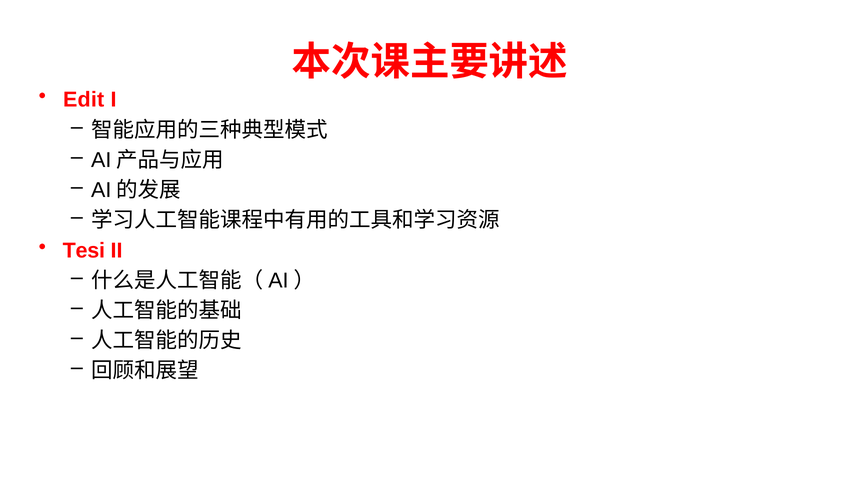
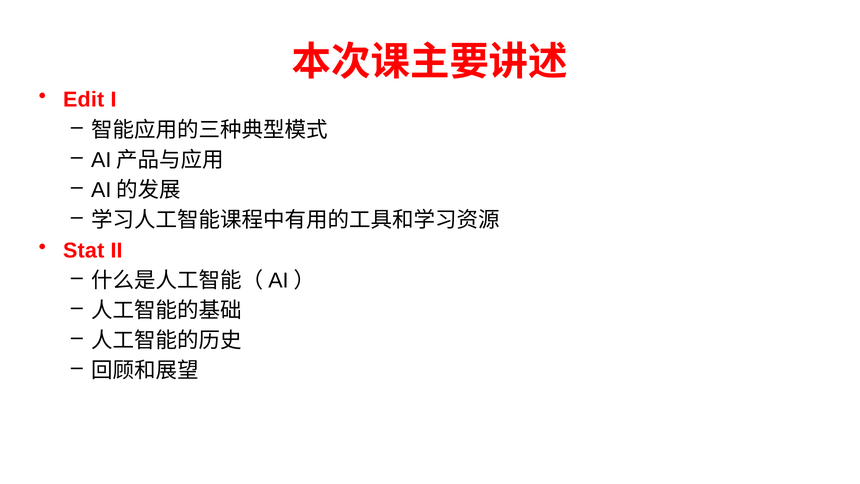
Tesi: Tesi -> Stat
